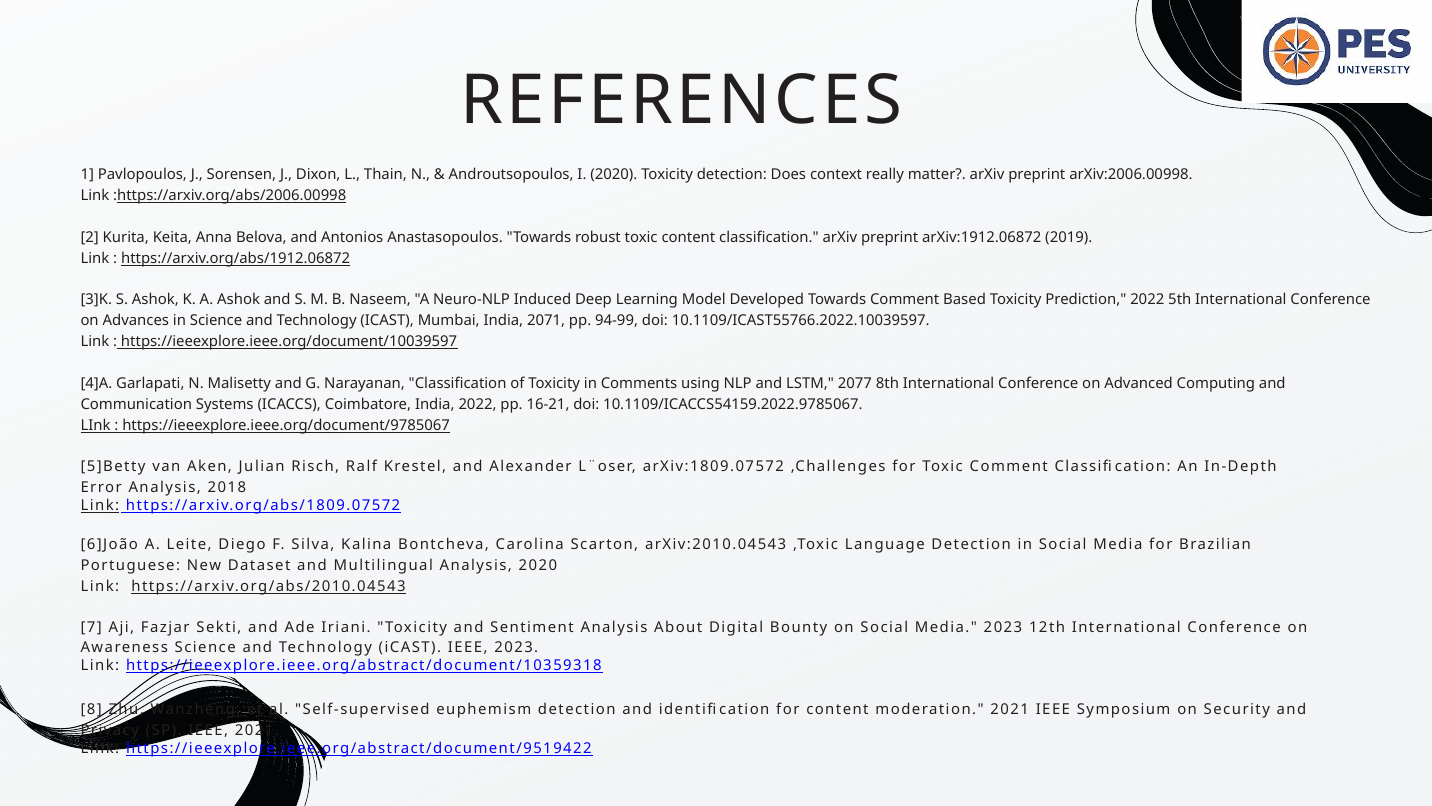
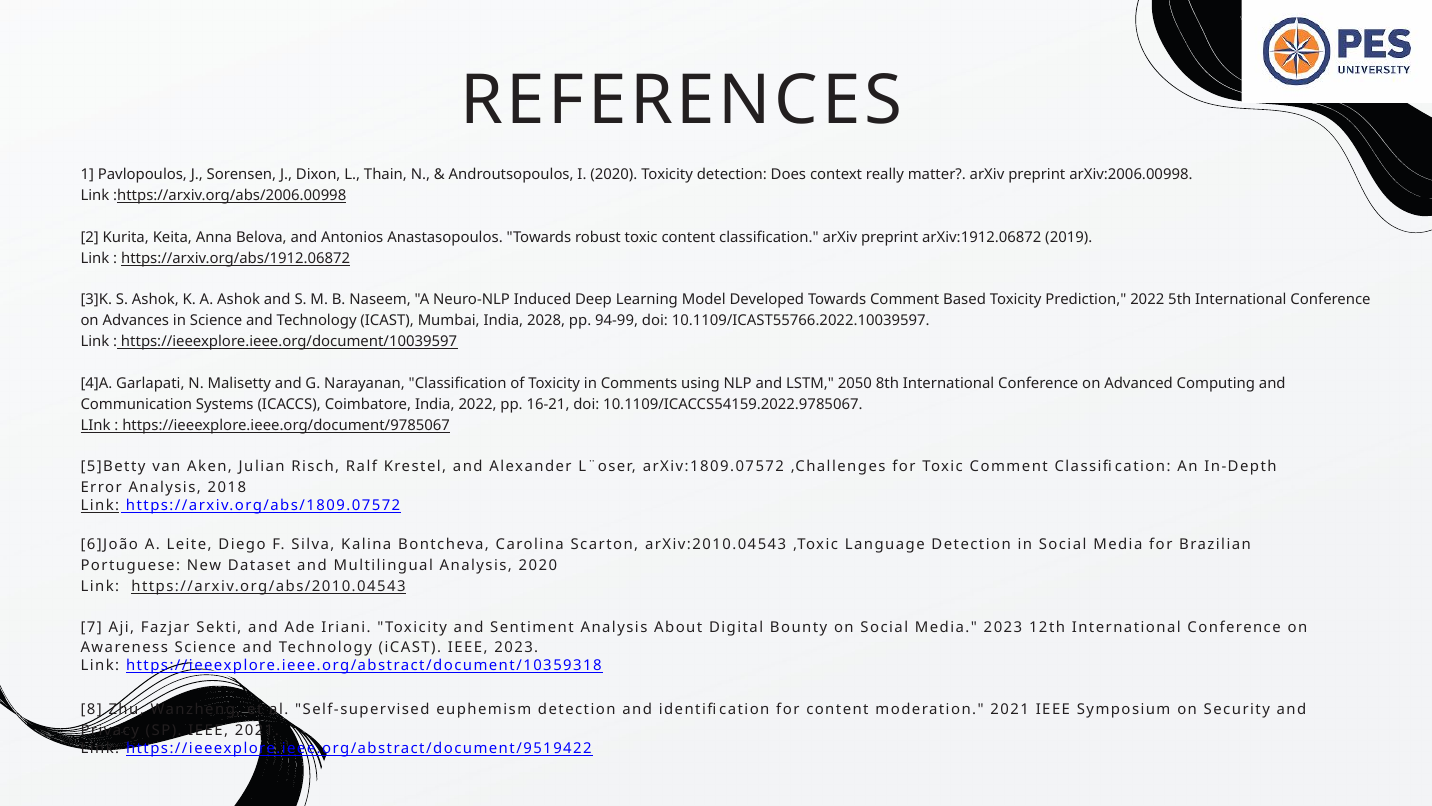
2071: 2071 -> 2028
2077: 2077 -> 2050
